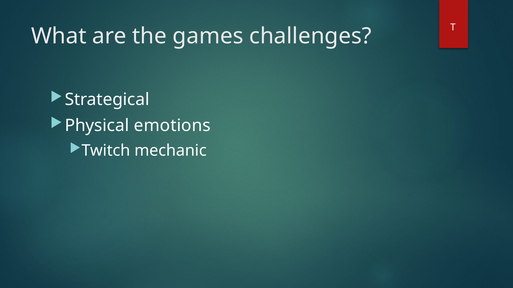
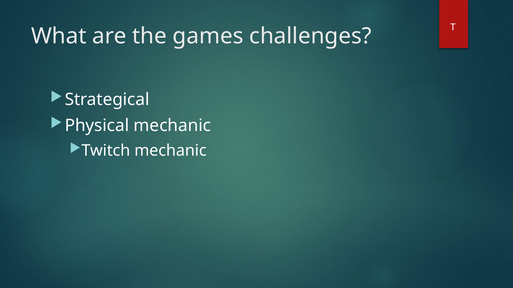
Physical emotions: emotions -> mechanic
